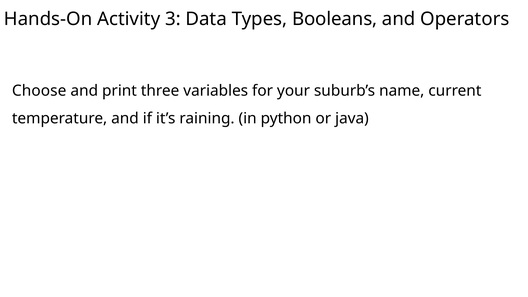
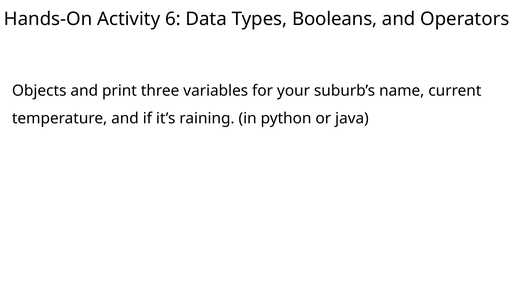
3: 3 -> 6
Choose: Choose -> Objects
